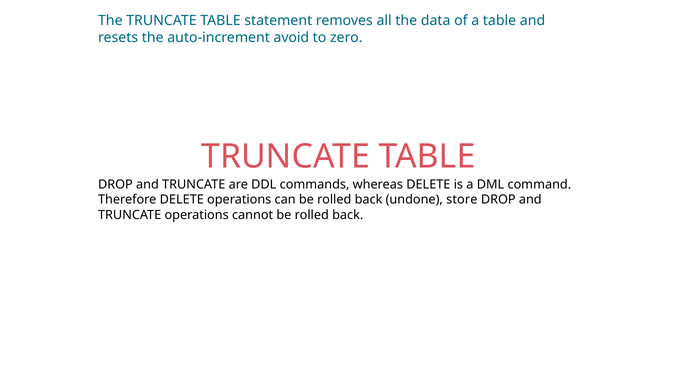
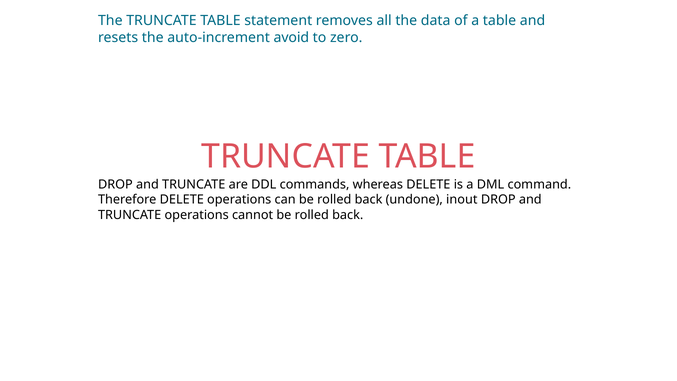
store: store -> inout
